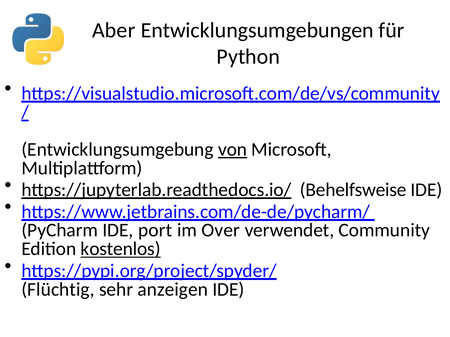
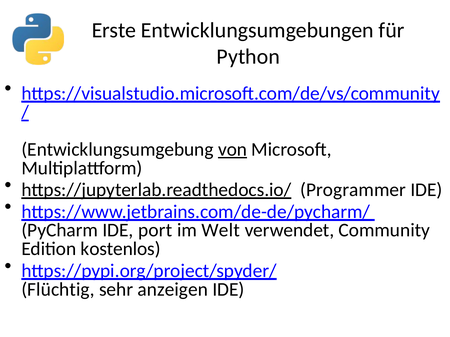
Aber: Aber -> Erste
Behelfsweise: Behelfsweise -> Programmer
Over: Over -> Welt
kostenlos underline: present -> none
